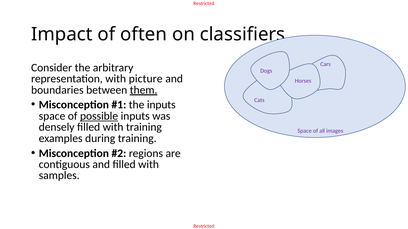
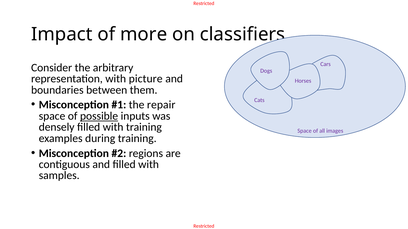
often: often -> more
them underline: present -> none
the inputs: inputs -> repair
